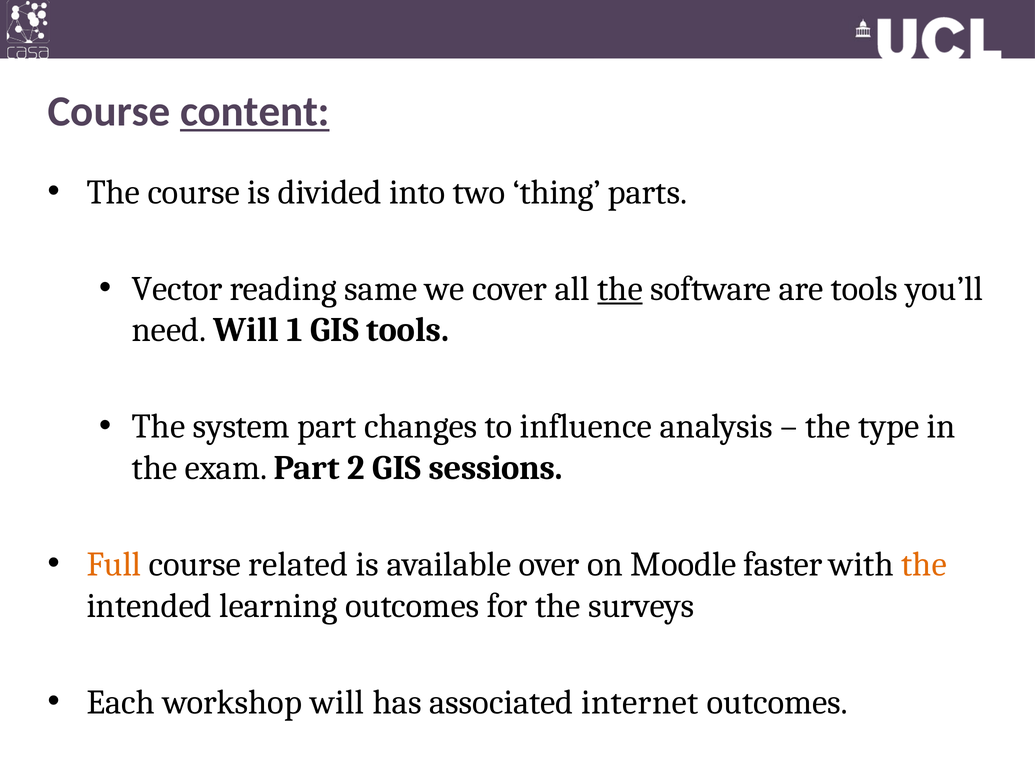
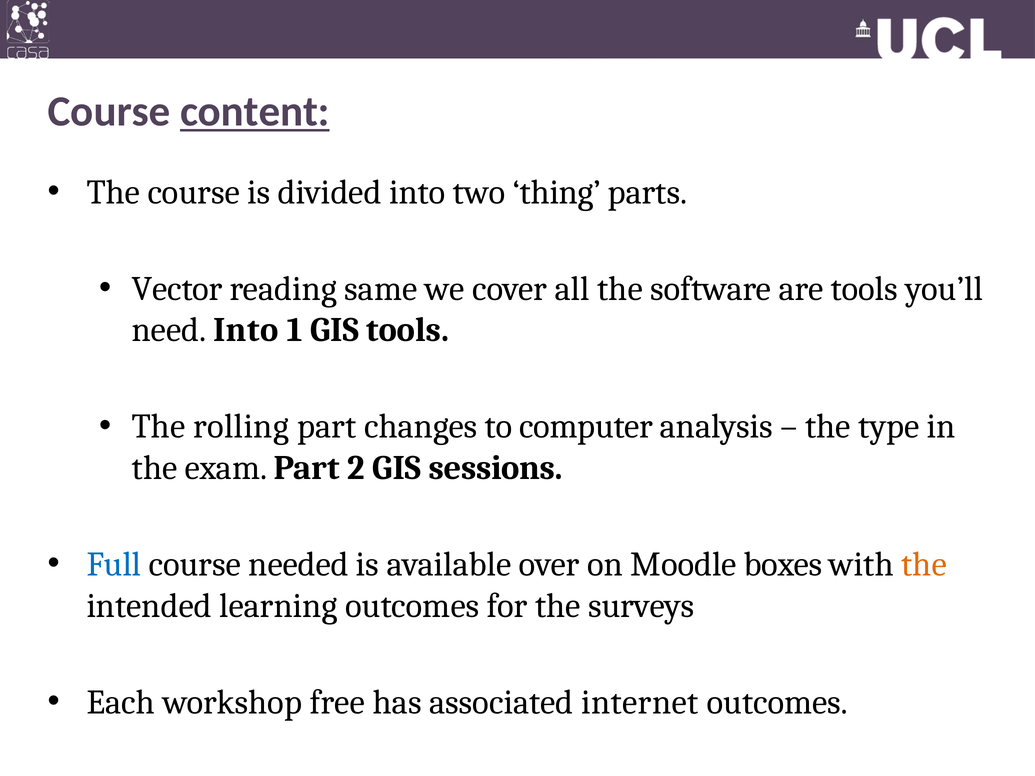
the at (620, 289) underline: present -> none
need Will: Will -> Into
system: system -> rolling
influence: influence -> computer
Full colour: orange -> blue
related: related -> needed
faster: faster -> boxes
workshop will: will -> free
